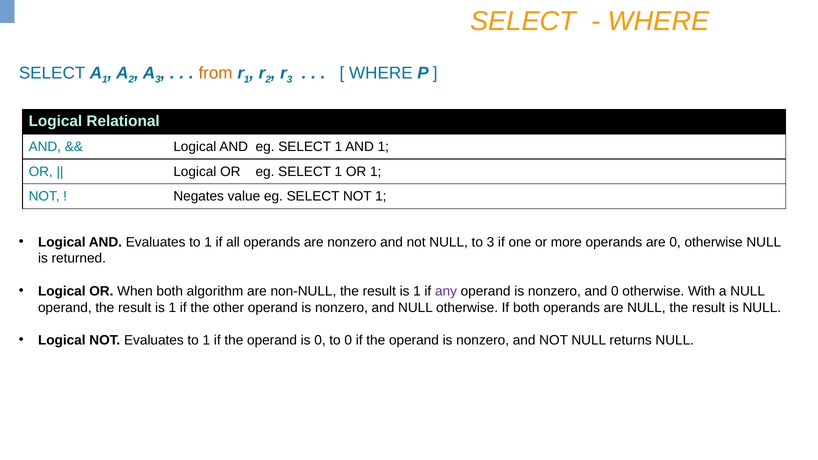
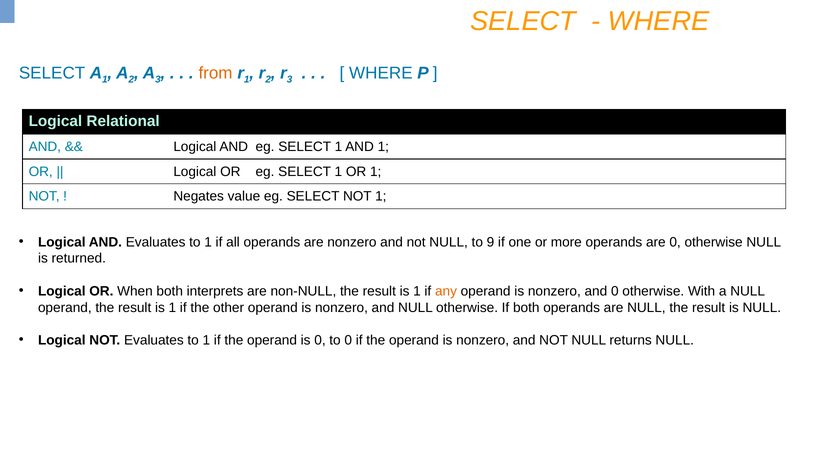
to 3: 3 -> 9
algorithm: algorithm -> interprets
any colour: purple -> orange
